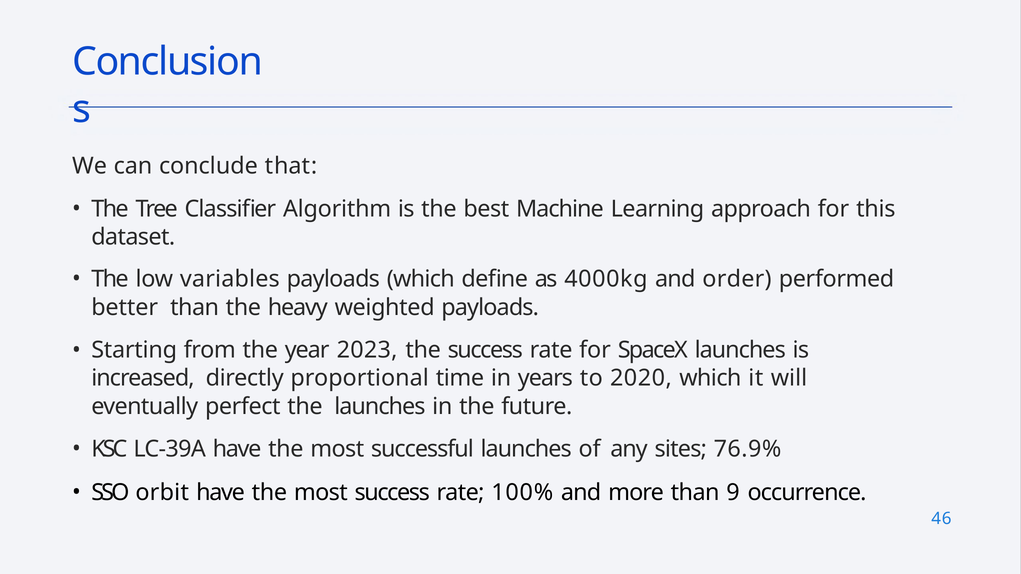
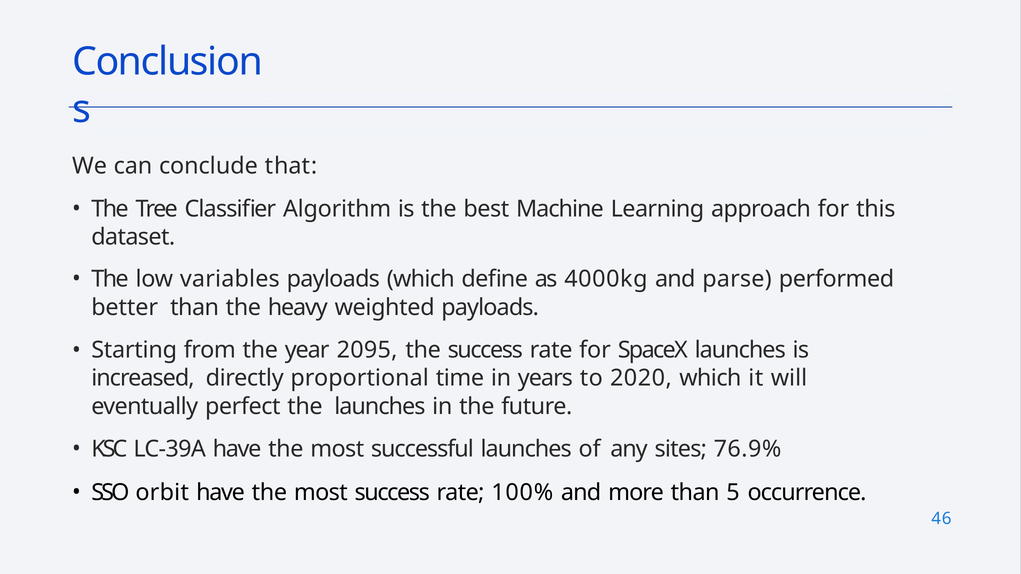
order: order -> parse
2023: 2023 -> 2095
9: 9 -> 5
